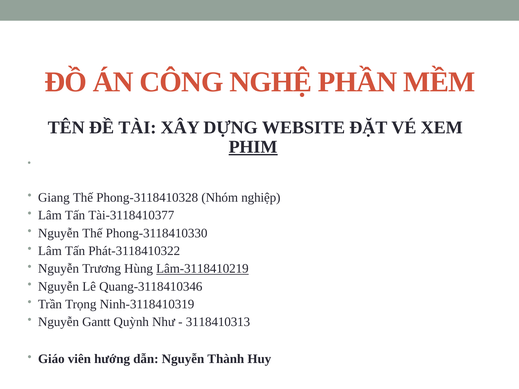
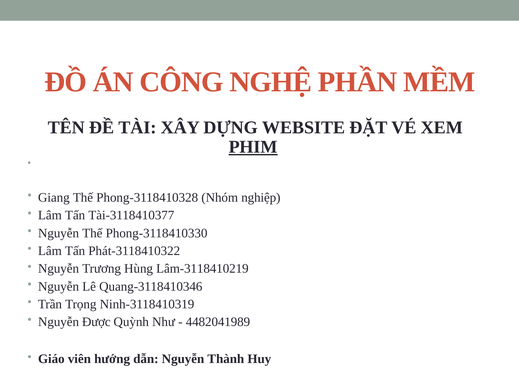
Lâm-3118410219 underline: present -> none
Gantt: Gantt -> Được
3118410313: 3118410313 -> 4482041989
